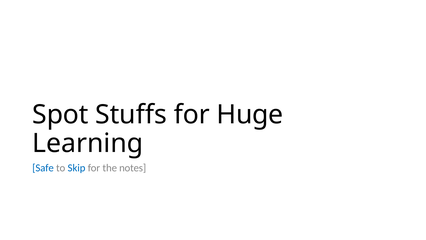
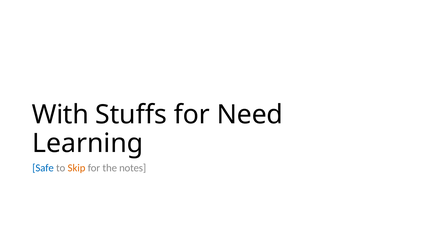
Spot: Spot -> With
Huge: Huge -> Need
Skip colour: blue -> orange
